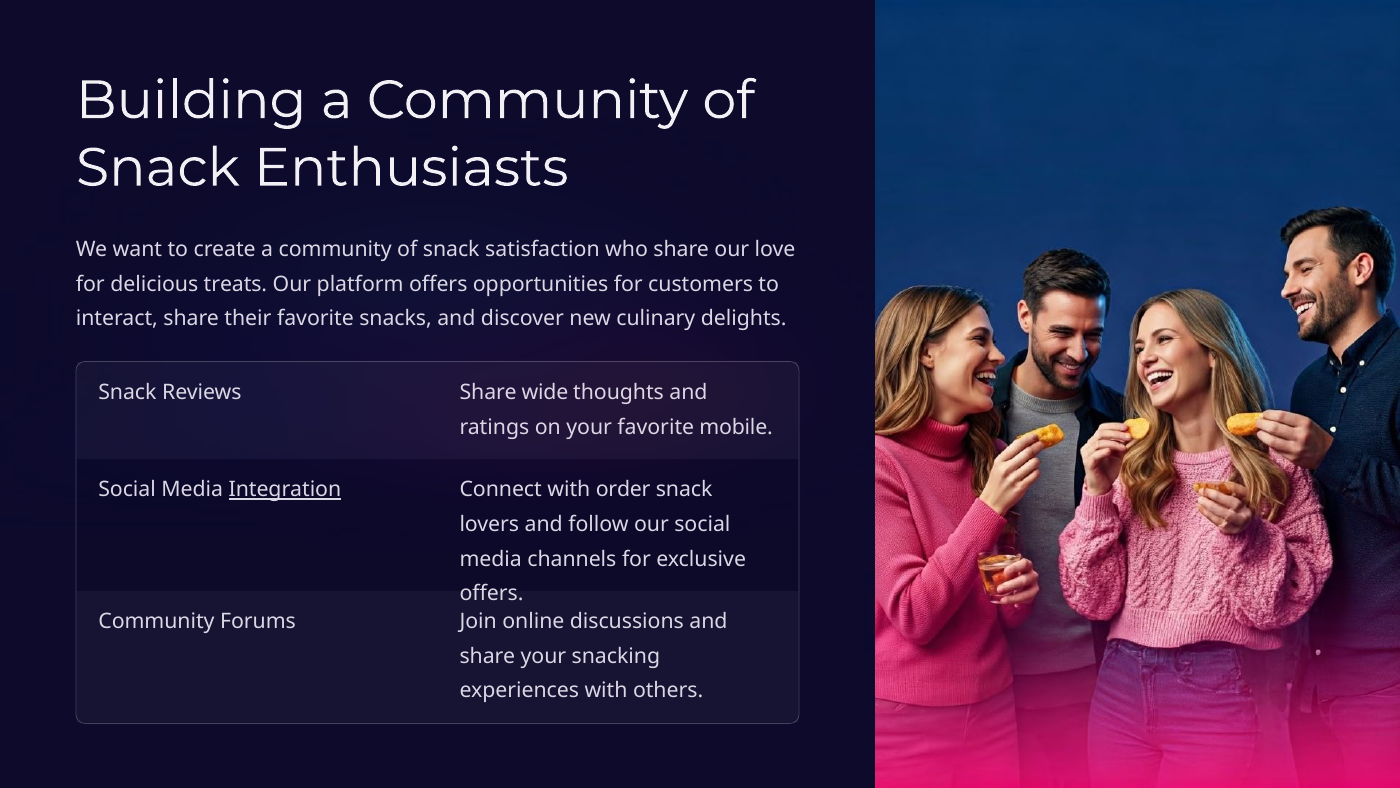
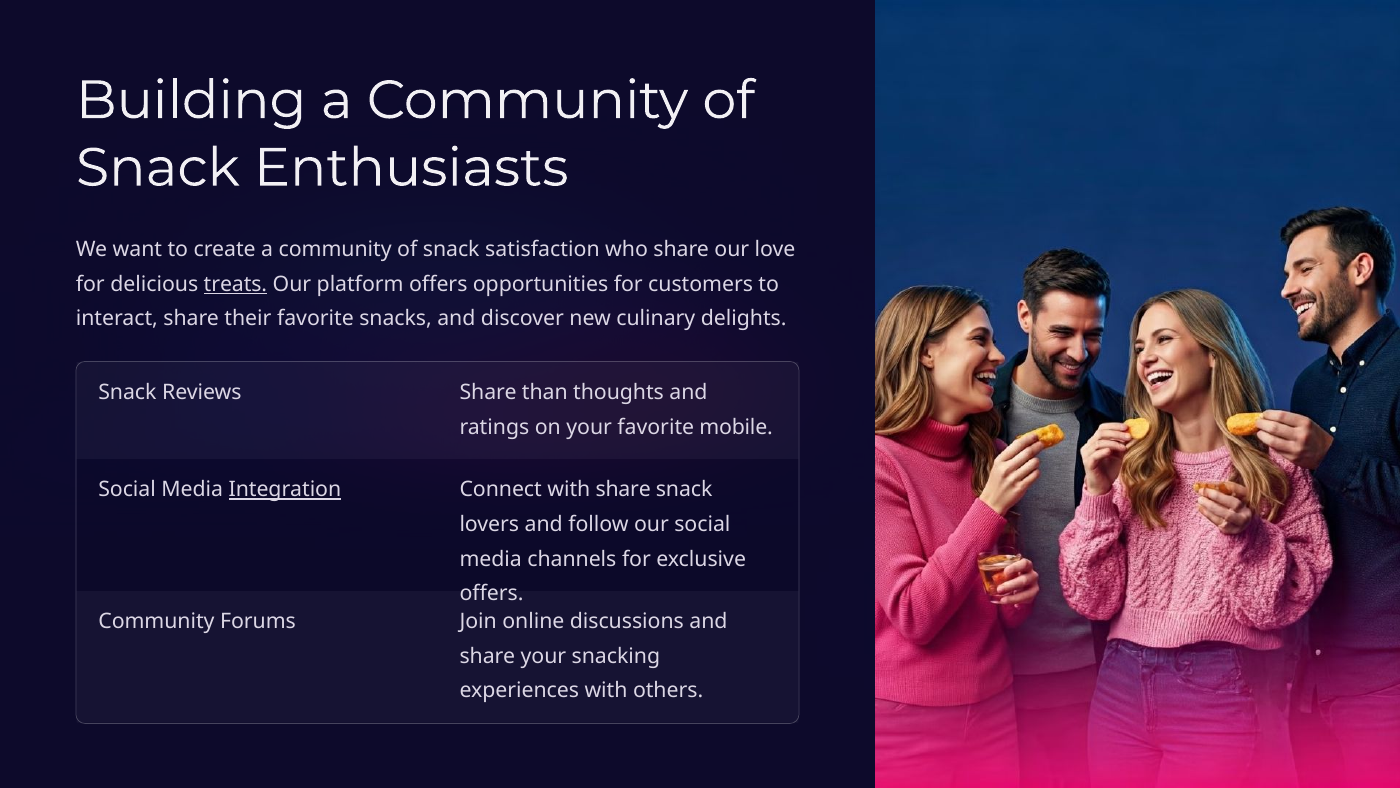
treats underline: none -> present
wide: wide -> than
with order: order -> share
